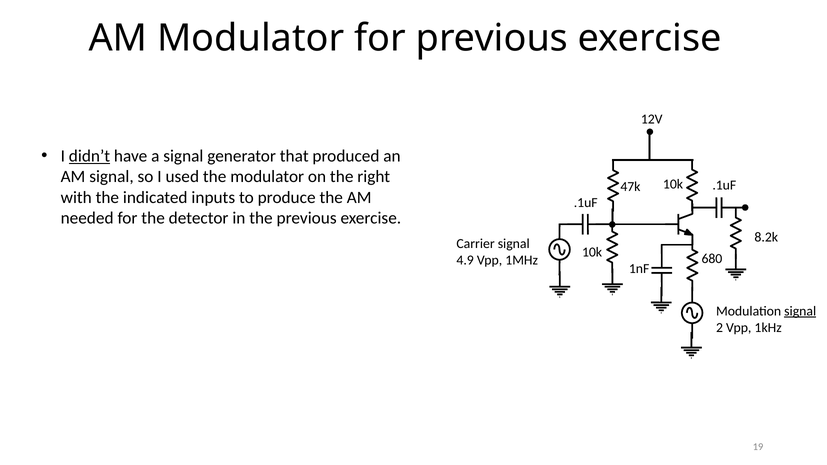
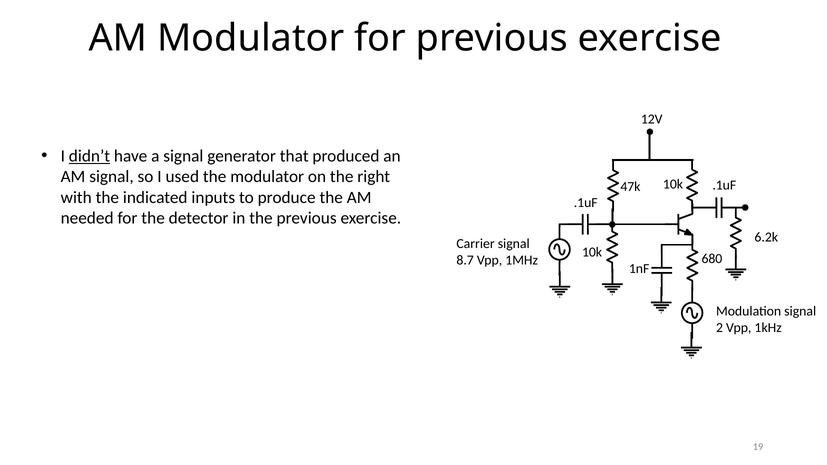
8.2k: 8.2k -> 6.2k
4.9: 4.9 -> 8.7
signal at (800, 311) underline: present -> none
